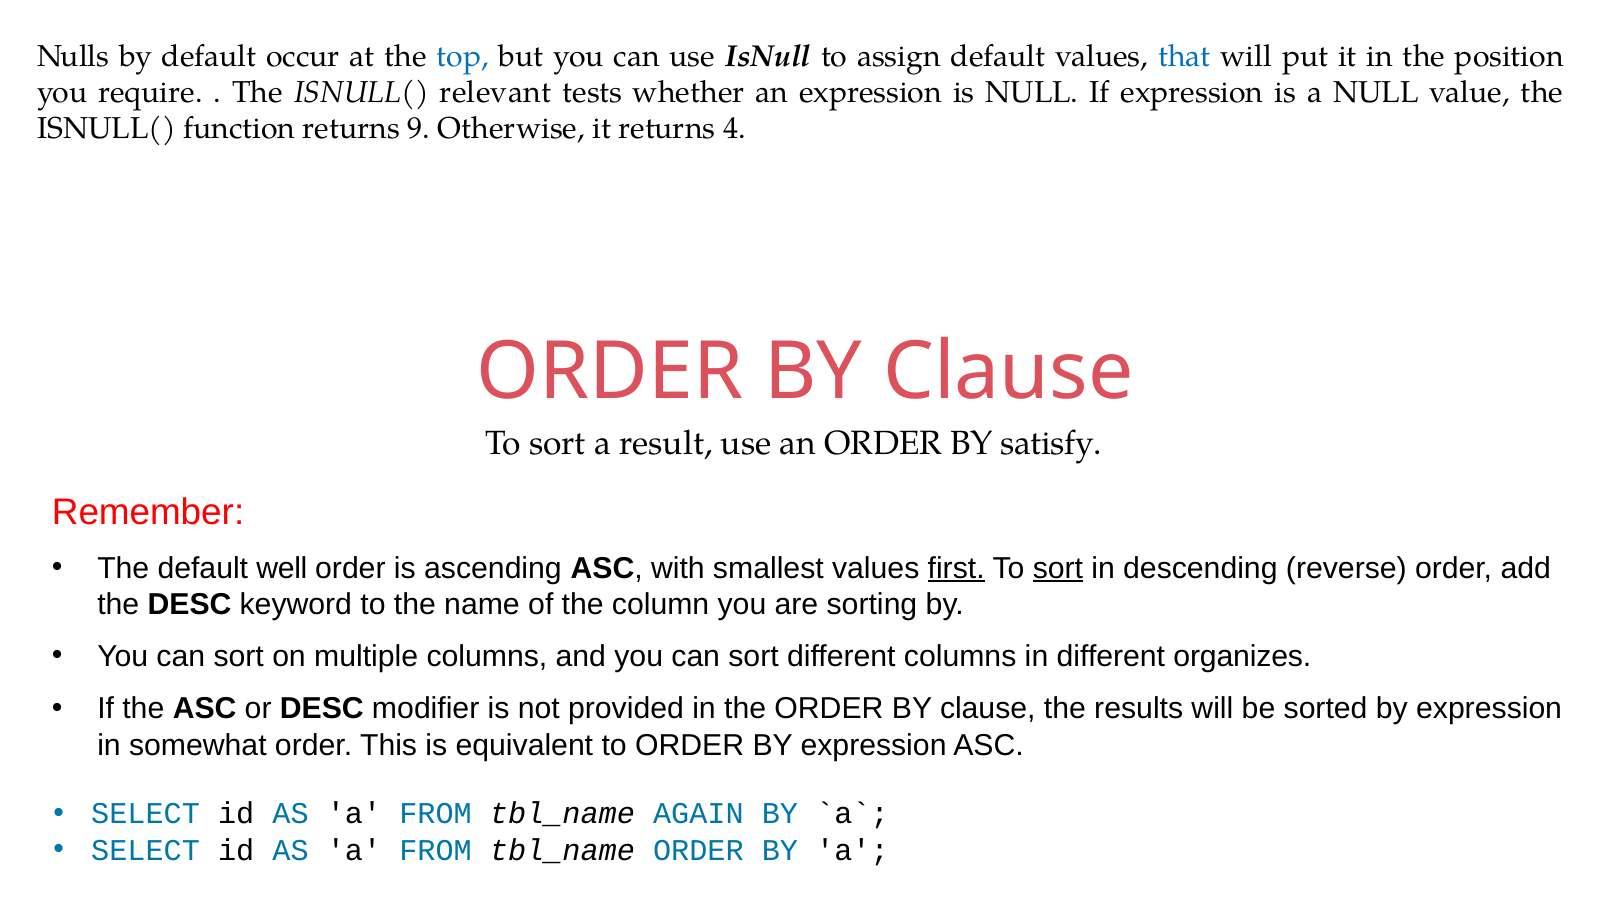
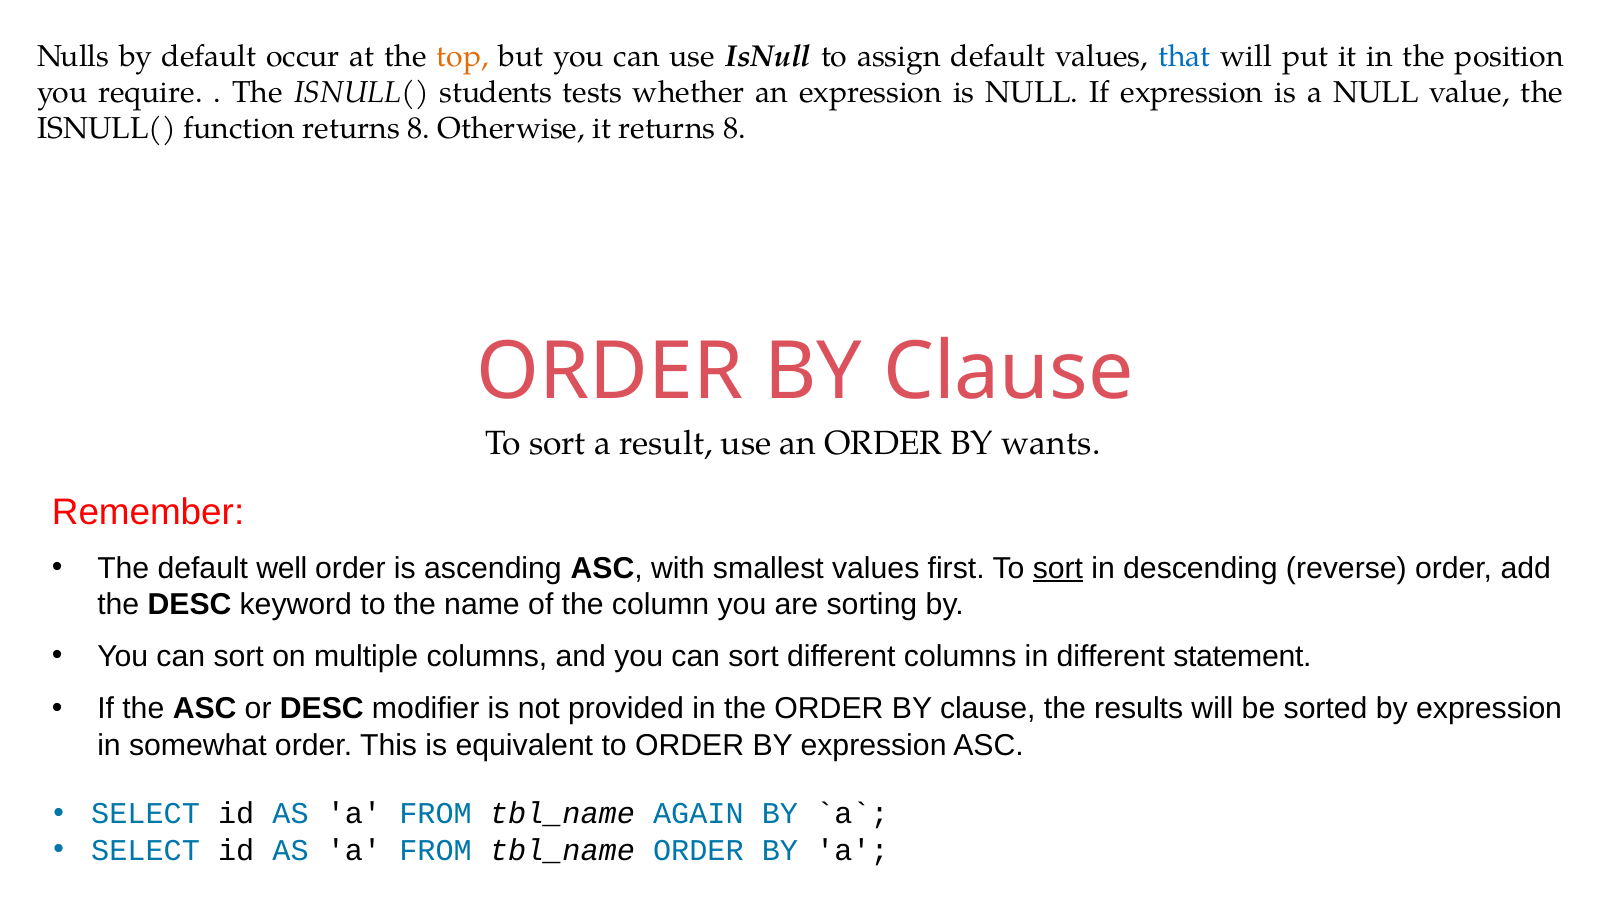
top colour: blue -> orange
relevant: relevant -> students
function returns 9: 9 -> 8
it returns 4: 4 -> 8
satisfy: satisfy -> wants
first underline: present -> none
organizes: organizes -> statement
